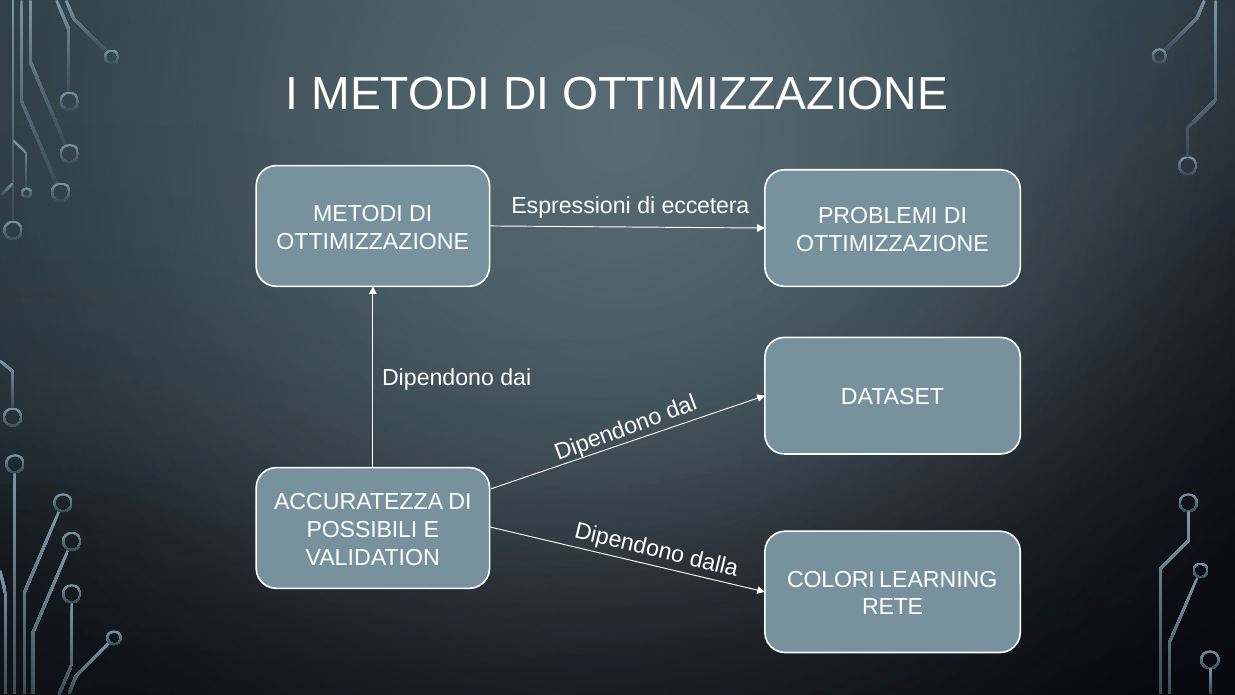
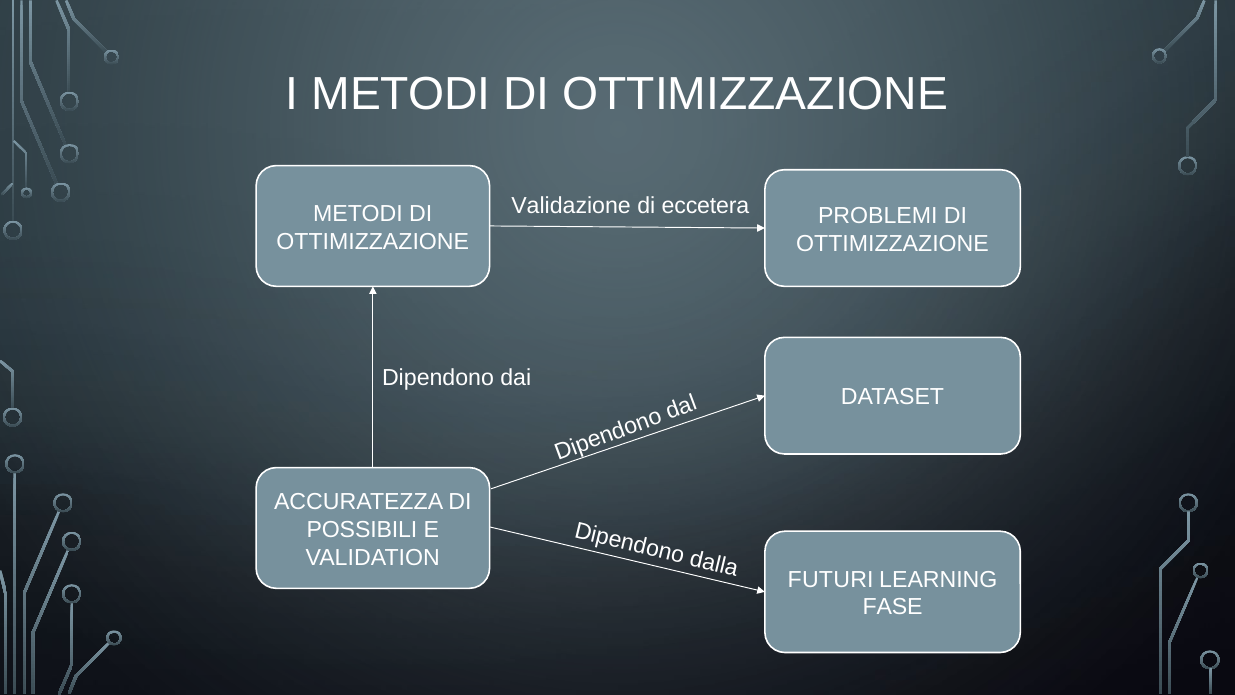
Espressioni: Espressioni -> Validazione
COLORI: COLORI -> FUTURI
RETE: RETE -> FASE
